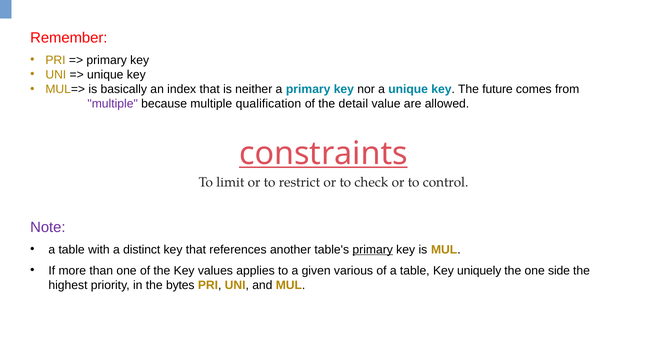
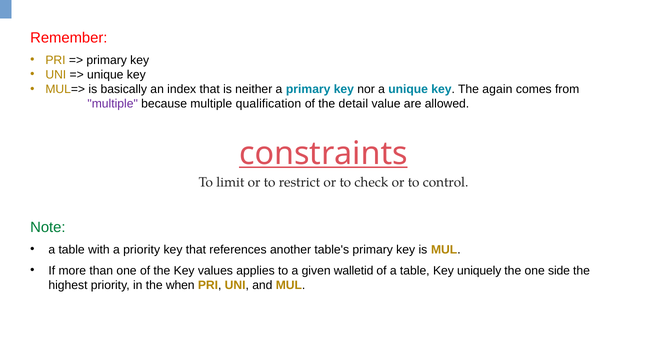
future: future -> again
Note colour: purple -> green
a distinct: distinct -> priority
primary at (373, 250) underline: present -> none
various: various -> walletid
bytes: bytes -> when
